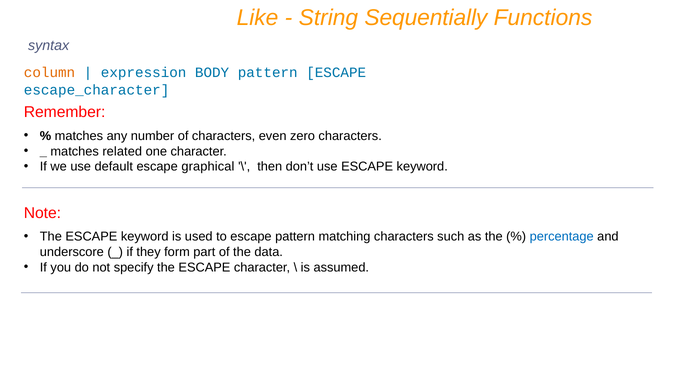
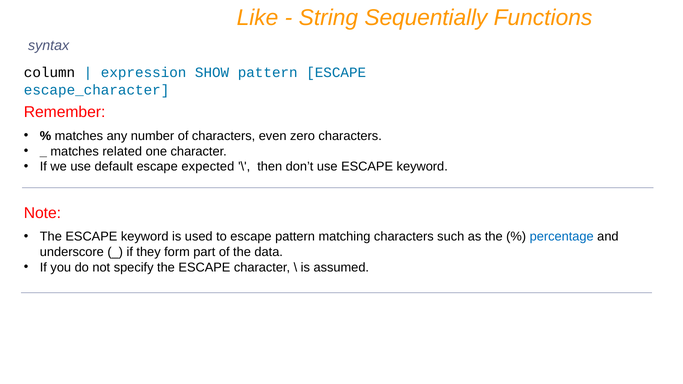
column colour: orange -> black
BODY: BODY -> SHOW
graphical: graphical -> expected
